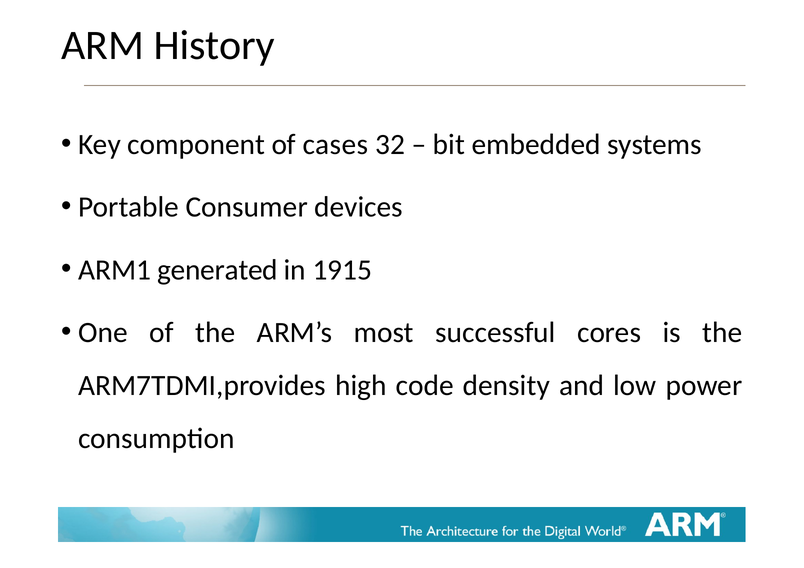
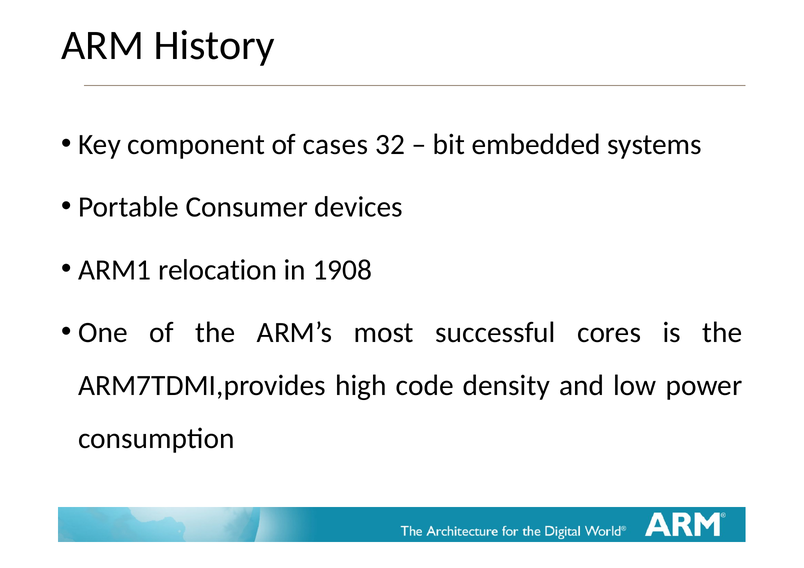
generated: generated -> relocation
1915: 1915 -> 1908
